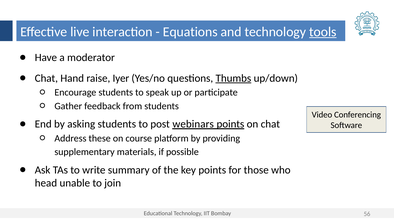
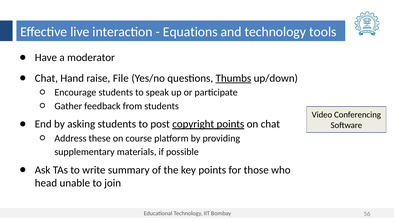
tools underline: present -> none
Iyer: Iyer -> File
webinars: webinars -> copyright
